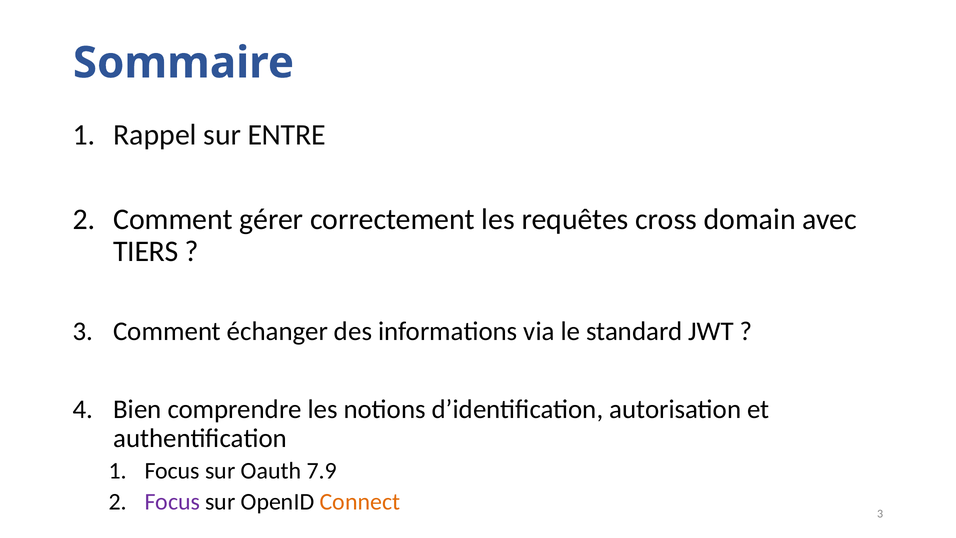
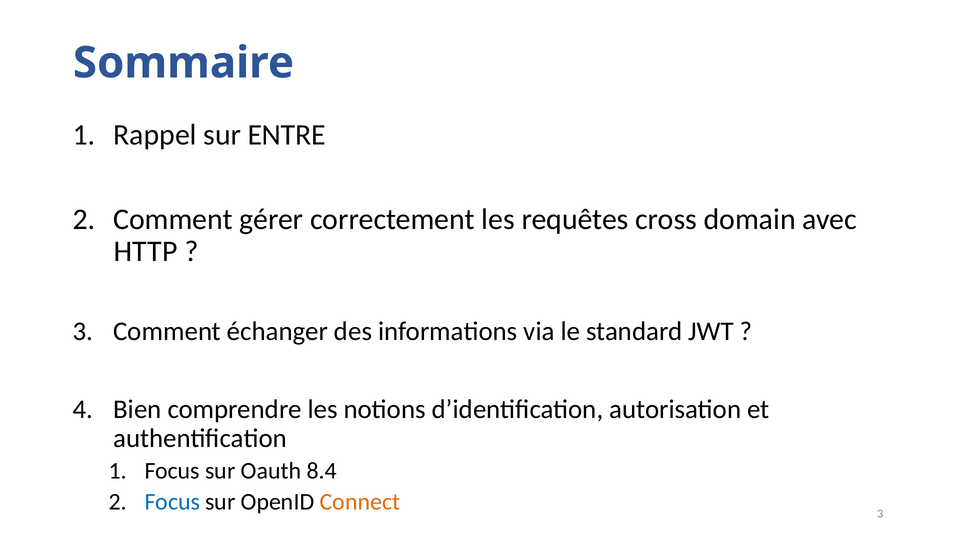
TIERS: TIERS -> HTTP
7.9: 7.9 -> 8.4
Focus at (172, 501) colour: purple -> blue
